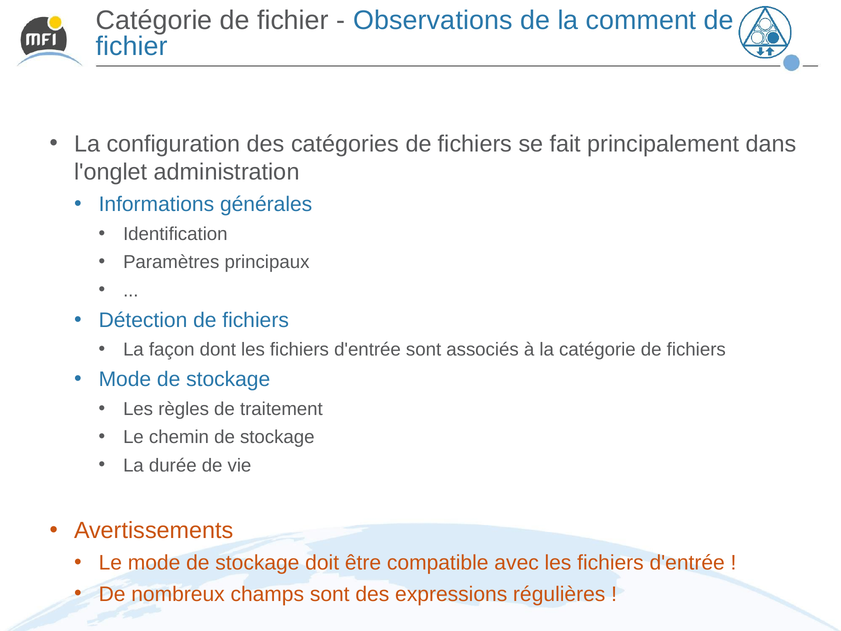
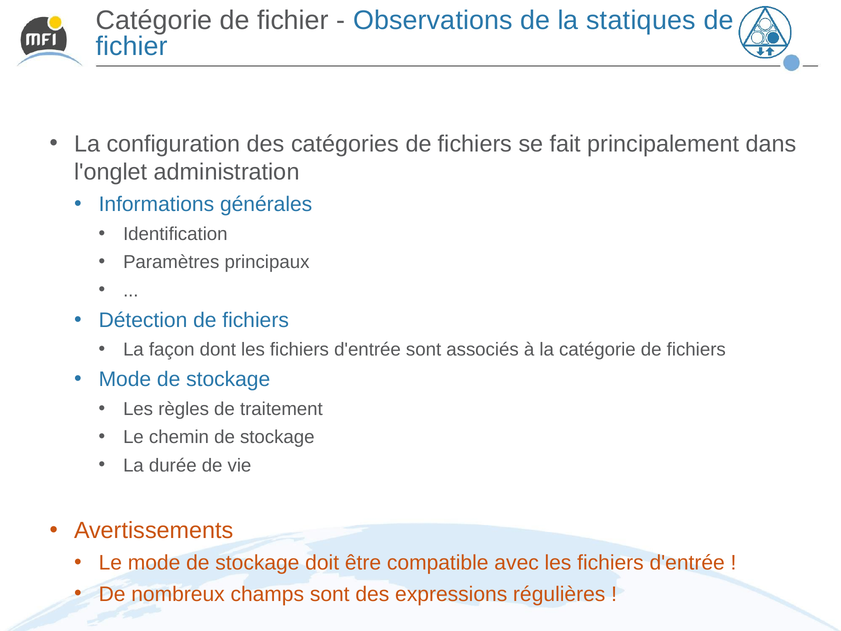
comment: comment -> statiques
